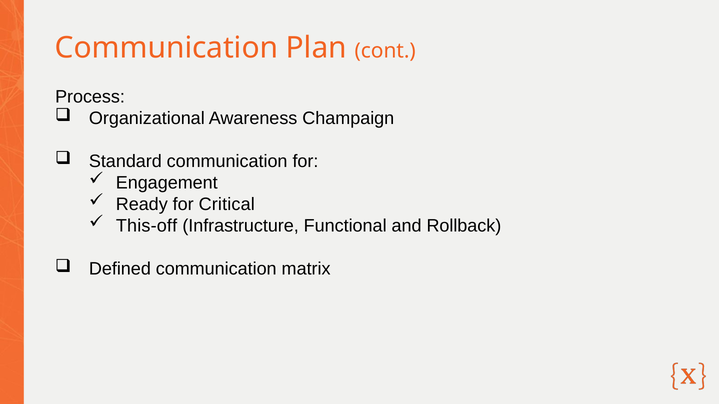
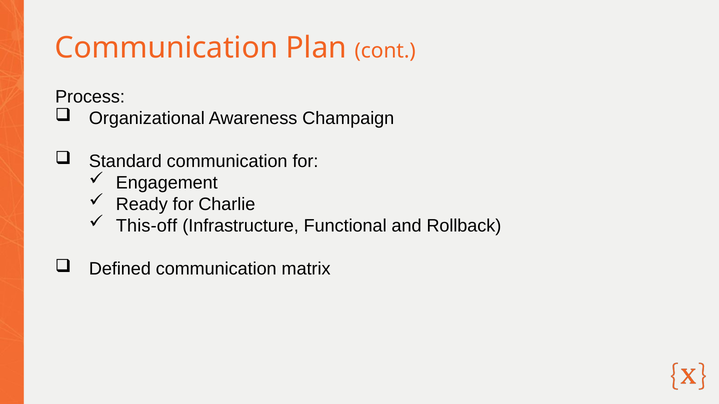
Critical: Critical -> Charlie
